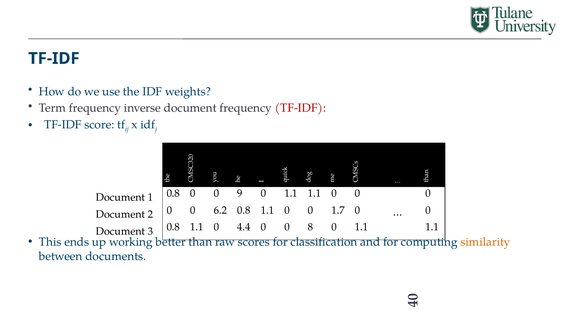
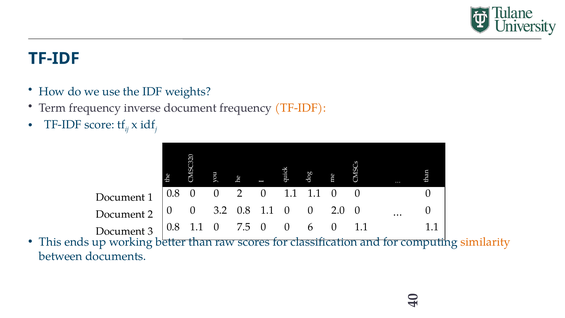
TF-IDF at (300, 108) colour: red -> orange
0 9: 9 -> 2
6.2: 6.2 -> 3.2
1.7: 1.7 -> 2.0
4.4: 4.4 -> 7.5
8: 8 -> 6
